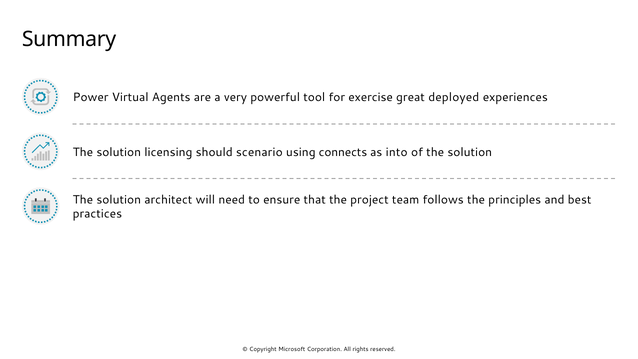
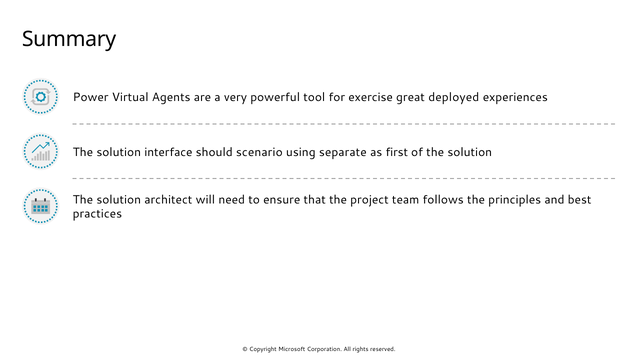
licensing: licensing -> interface
connects: connects -> separate
into: into -> first
